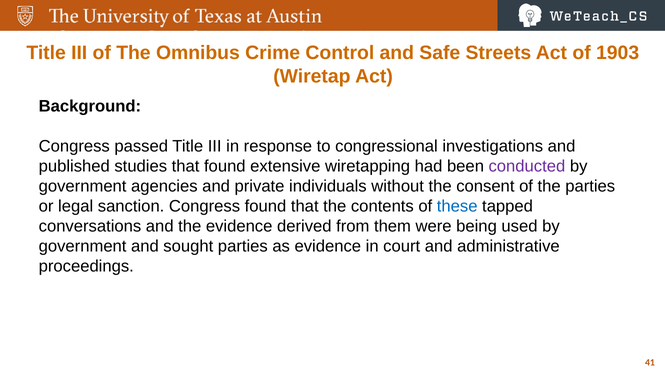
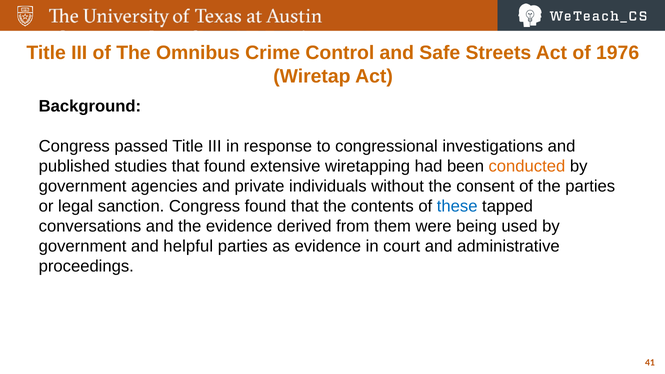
1903: 1903 -> 1976
conducted colour: purple -> orange
sought: sought -> helpful
